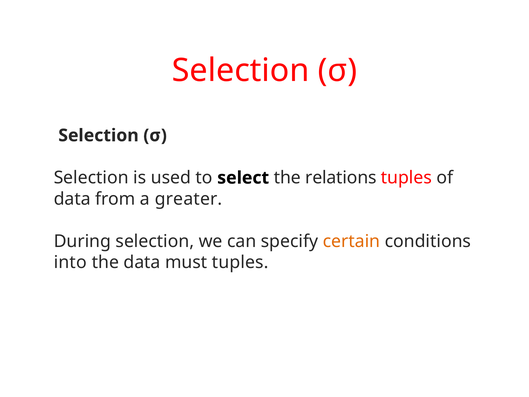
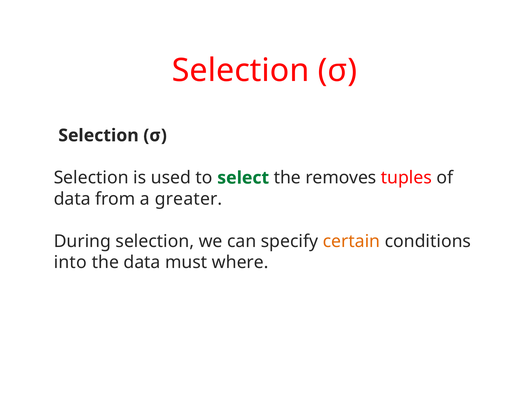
select colour: black -> green
relations: relations -> removes
must tuples: tuples -> where
